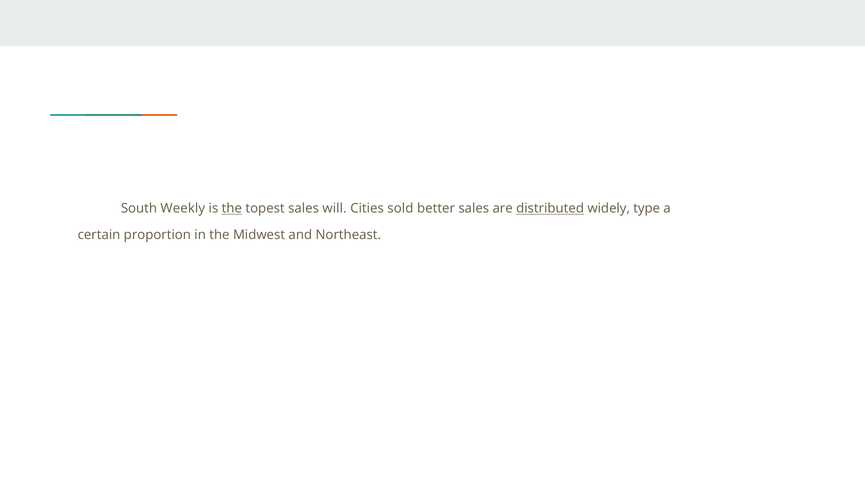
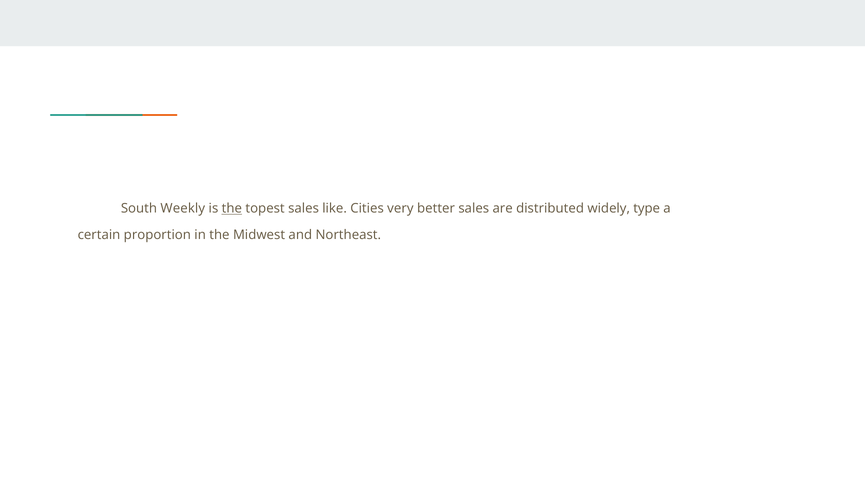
will: will -> like
sold: sold -> very
distributed underline: present -> none
